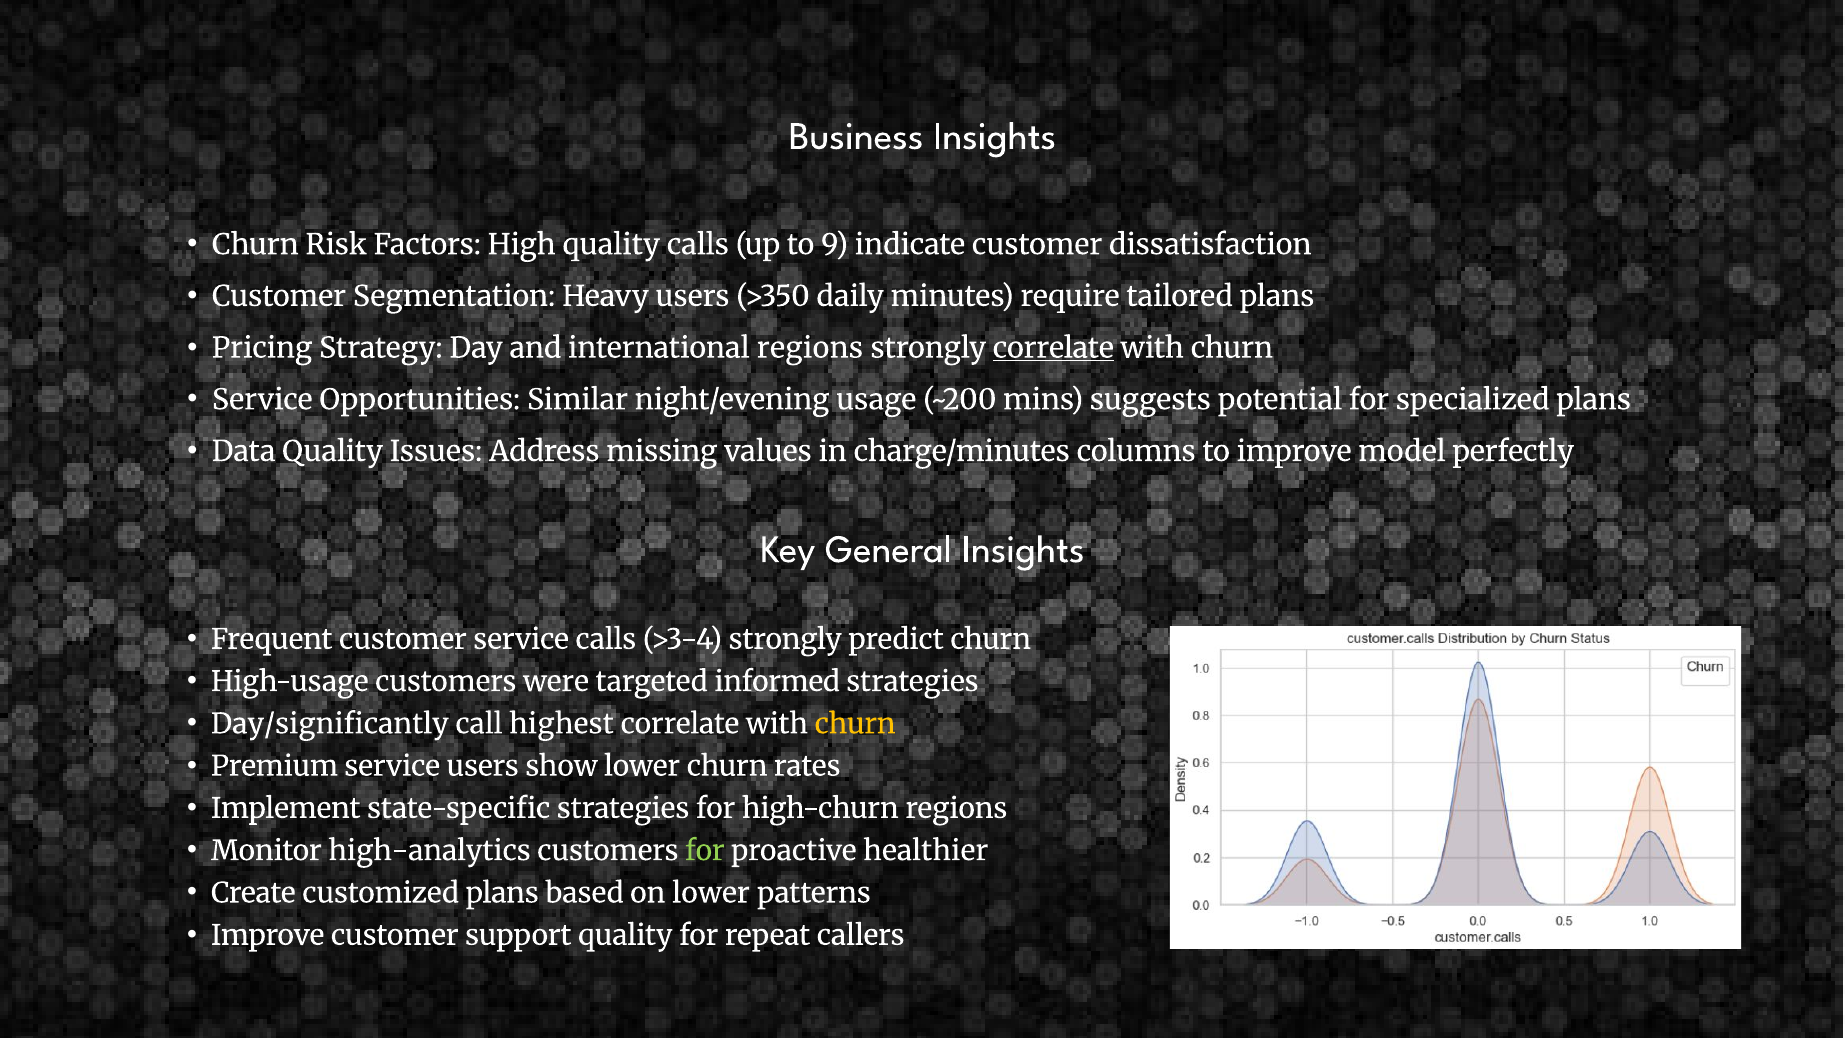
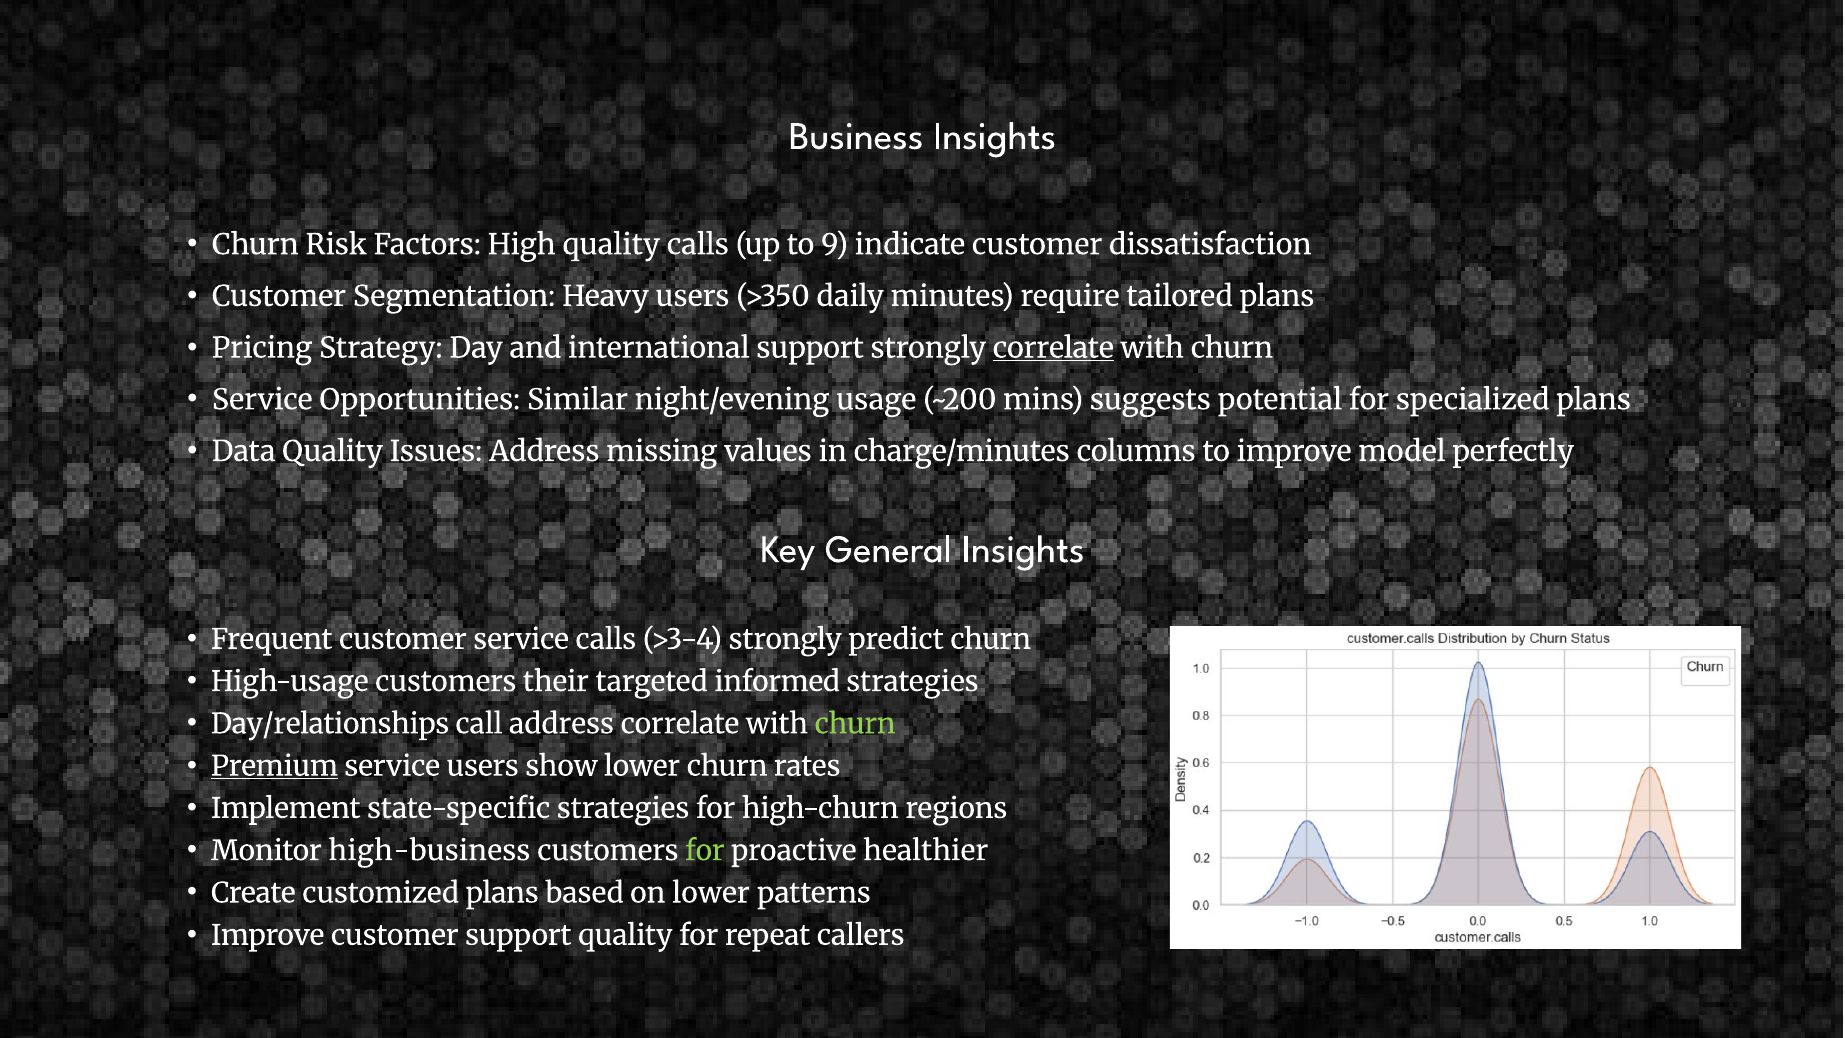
international regions: regions -> support
were: were -> their
Day/significantly: Day/significantly -> Day/relationships
call highest: highest -> address
churn at (855, 724) colour: yellow -> light green
Premium underline: none -> present
high-analytics: high-analytics -> high-business
